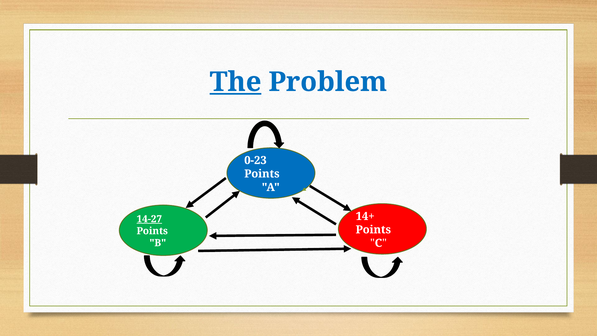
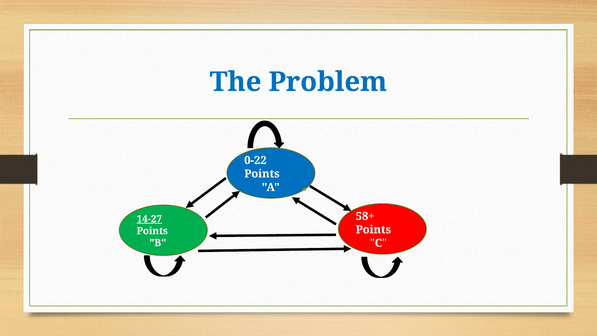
The underline: present -> none
0-23: 0-23 -> 0-22
14+: 14+ -> 58+
